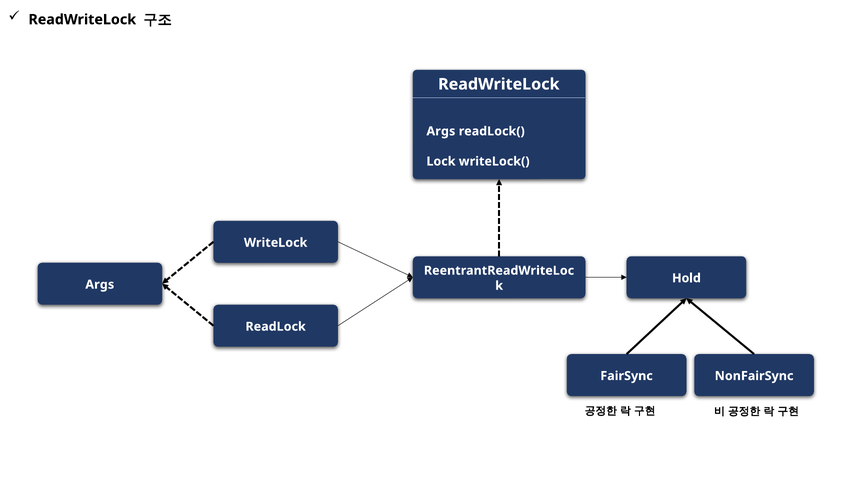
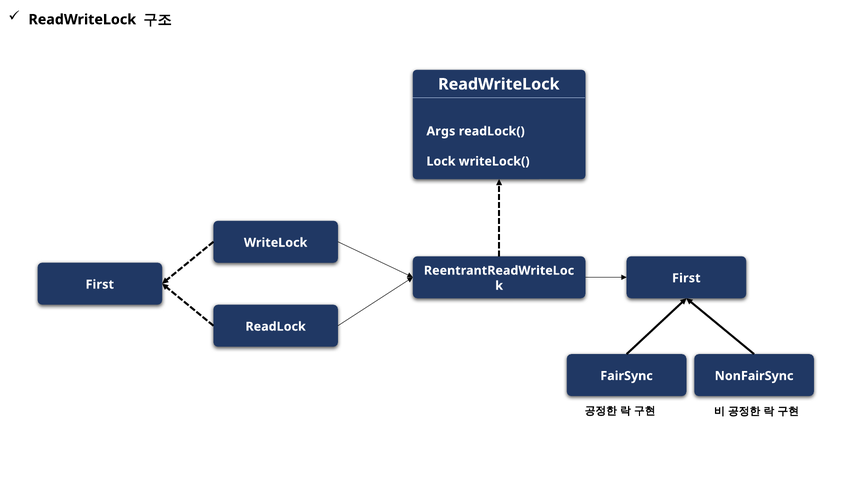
Hold at (686, 278): Hold -> First
Args at (100, 284): Args -> First
